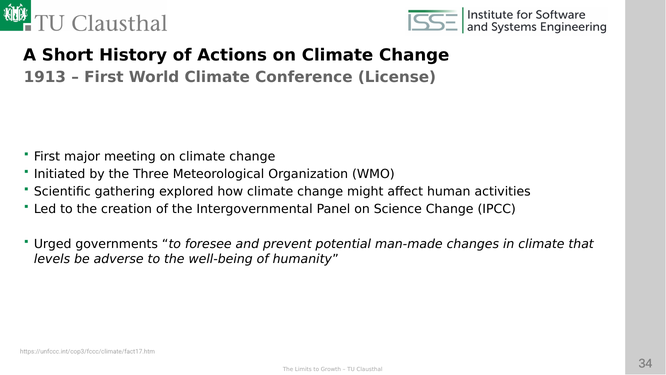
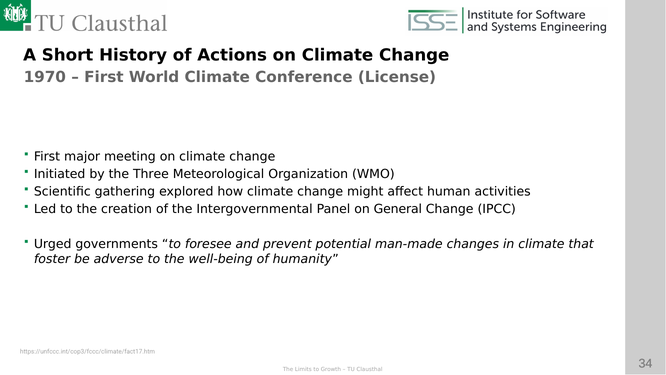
1913: 1913 -> 1970
Science: Science -> General
levels: levels -> foster
